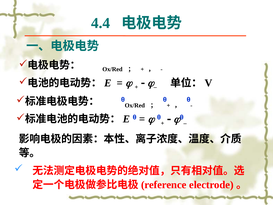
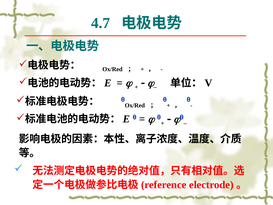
4.4: 4.4 -> 4.7
